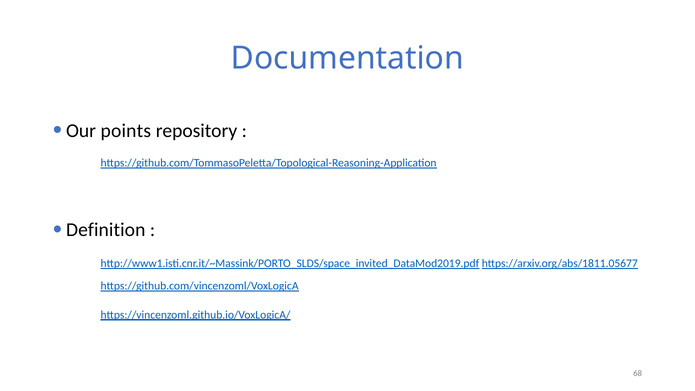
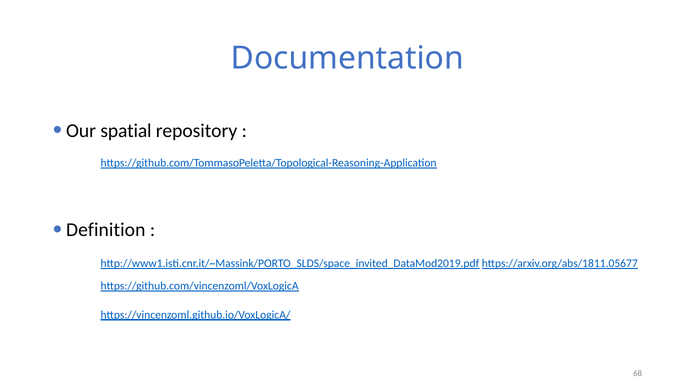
points: points -> spatial
